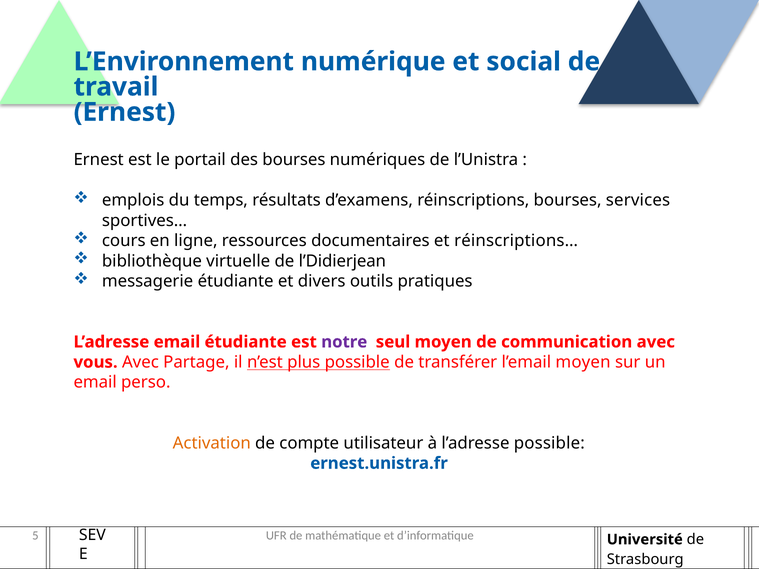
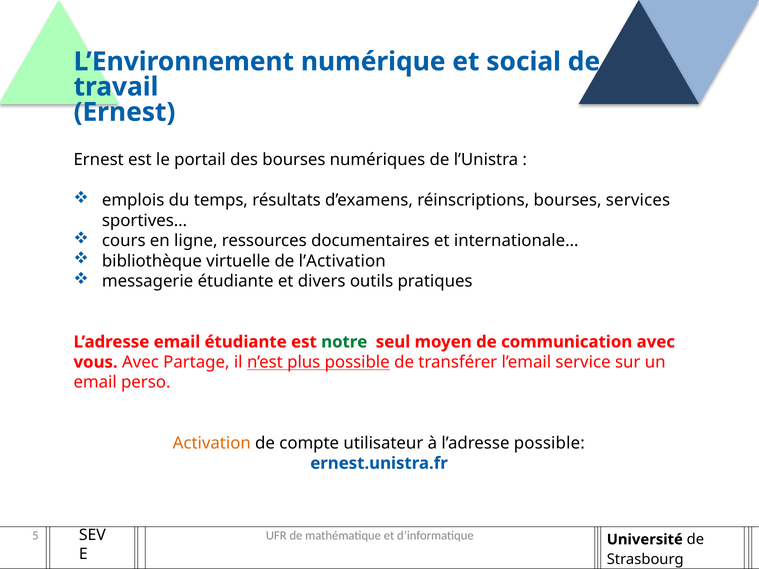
réinscriptions…: réinscriptions… -> internationale…
l’Didierjean: l’Didierjean -> l’Activation
notre colour: purple -> green
l’email moyen: moyen -> service
